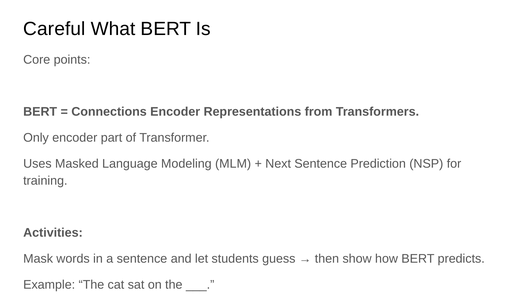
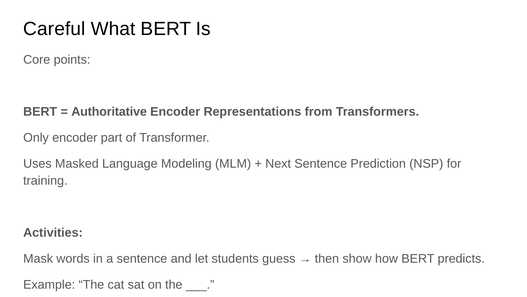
Connections: Connections -> Authoritative
